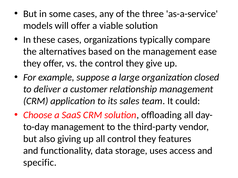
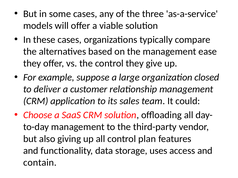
all control they: they -> plan
specific: specific -> contain
